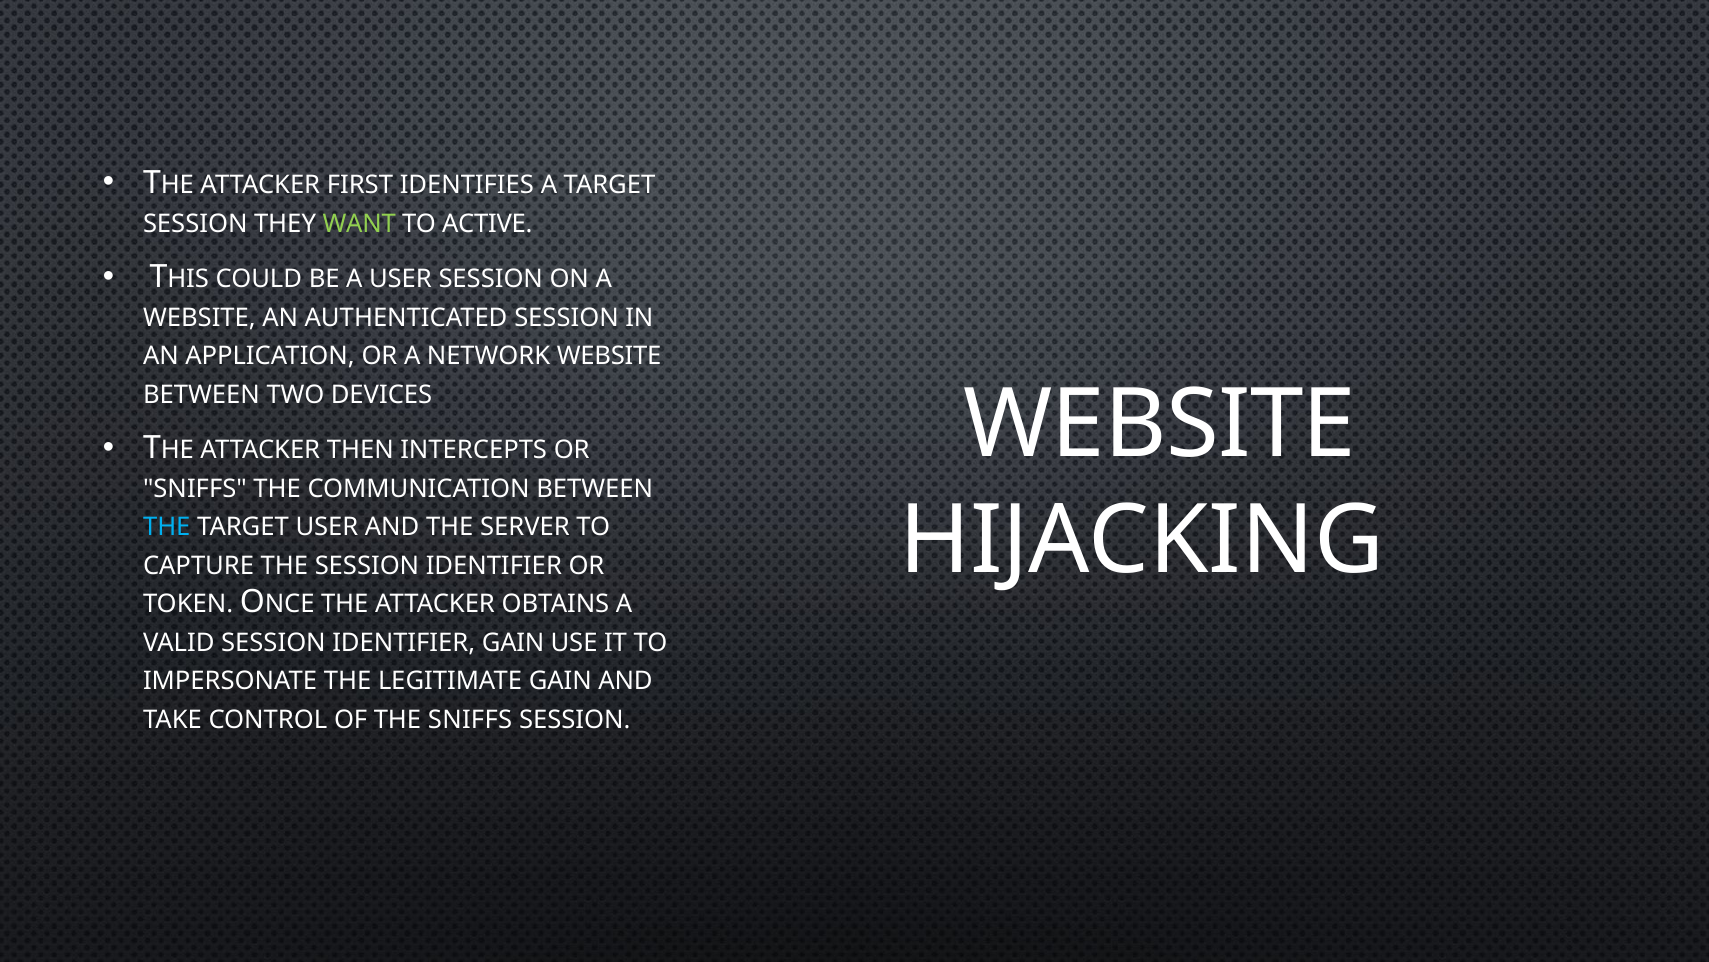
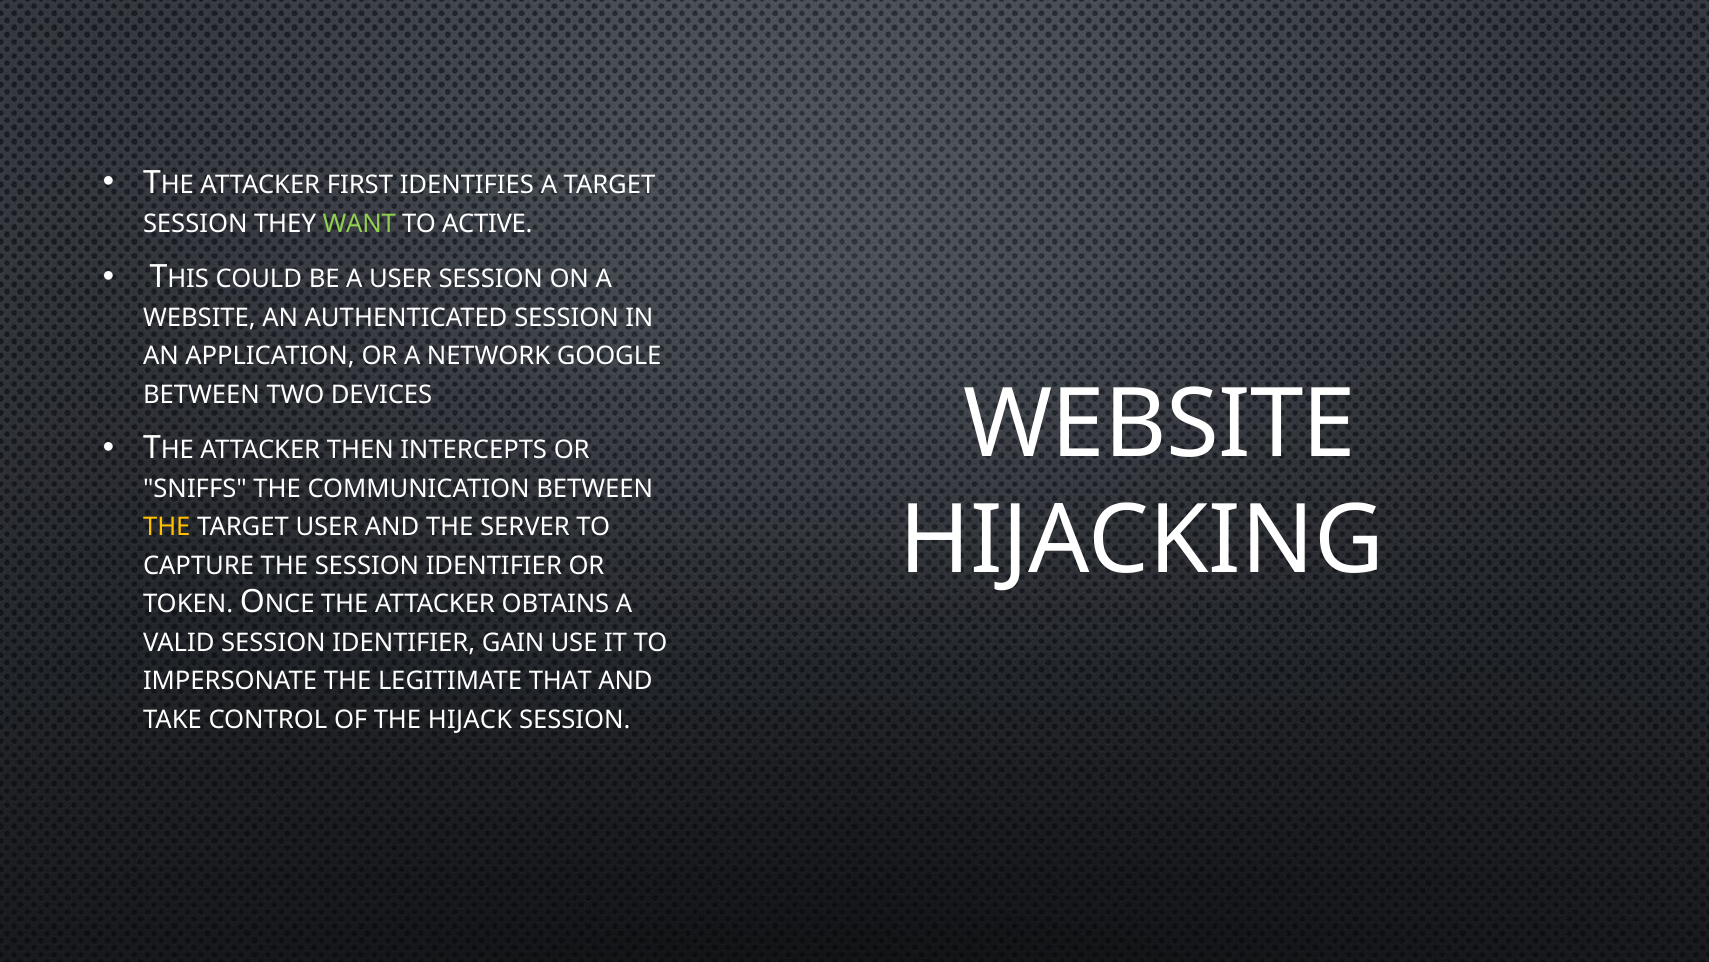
NETWORK WEBSITE: WEBSITE -> GOOGLE
THE at (167, 527) colour: light blue -> yellow
LEGITIMATE GAIN: GAIN -> THAT
THE SNIFFS: SNIFFS -> HIJACK
